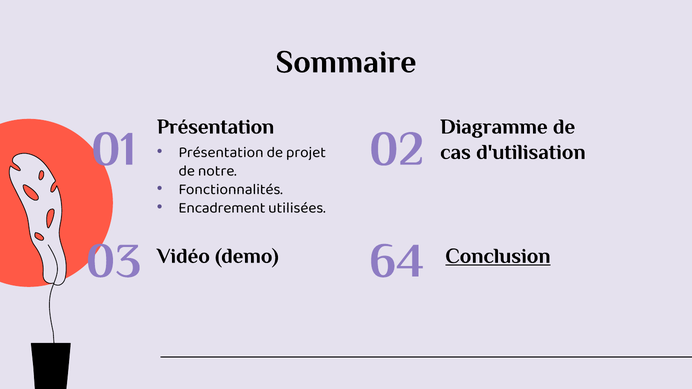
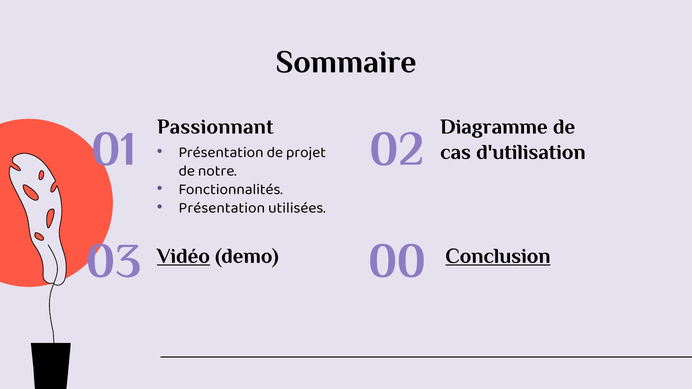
Présentation at (216, 127): Présentation -> Passionnant
Encadrement at (222, 208): Encadrement -> Présentation
64: 64 -> 00
Vidéo underline: none -> present
